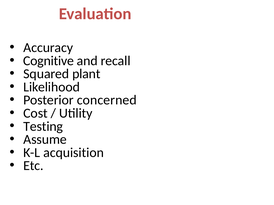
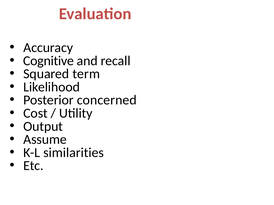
plant: plant -> term
Testing: Testing -> Output
acquisition: acquisition -> similarities
